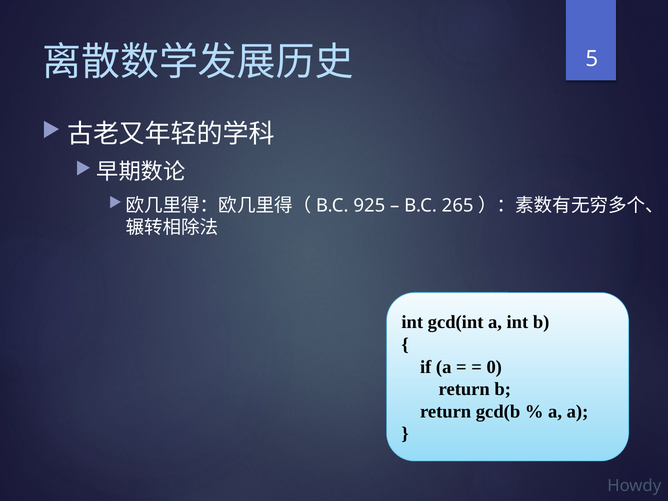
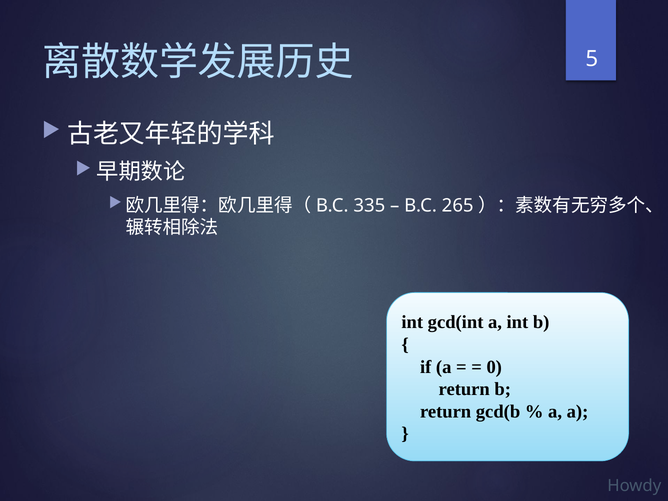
925: 925 -> 335
